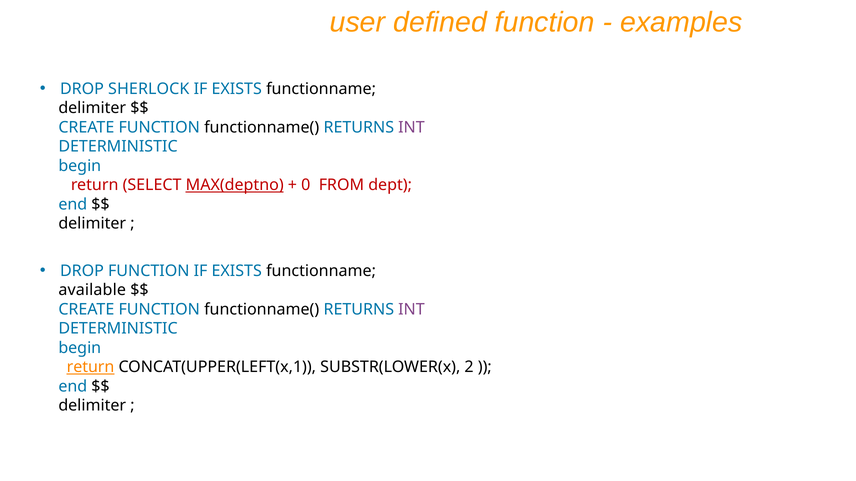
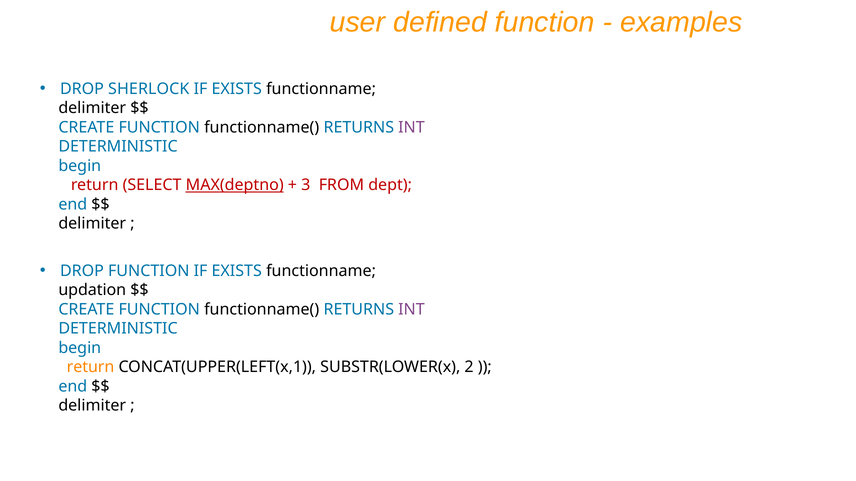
0: 0 -> 3
available: available -> updation
return at (91, 367) underline: present -> none
